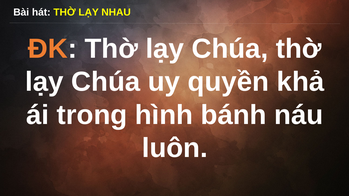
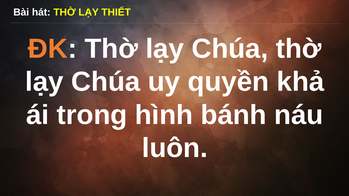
NHAU: NHAU -> THIẾT
